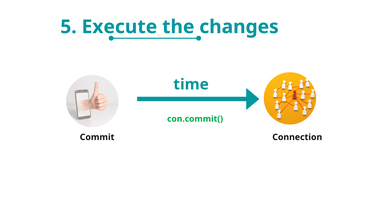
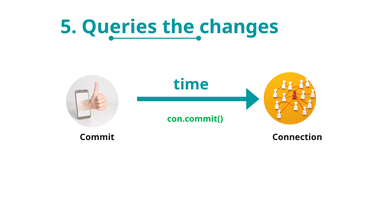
Execute: Execute -> Queries
